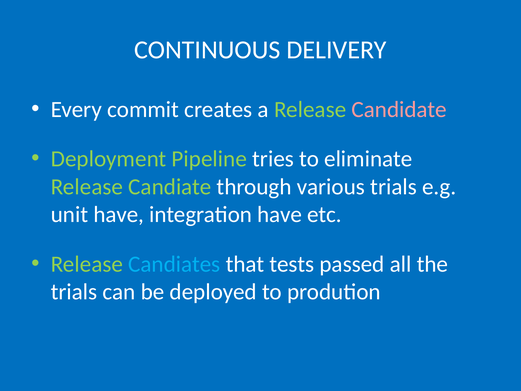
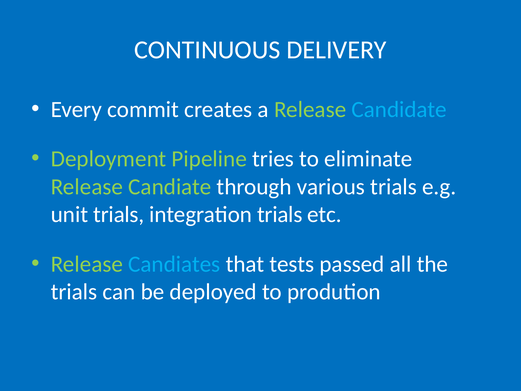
Candidate colour: pink -> light blue
unit have: have -> trials
integration have: have -> trials
